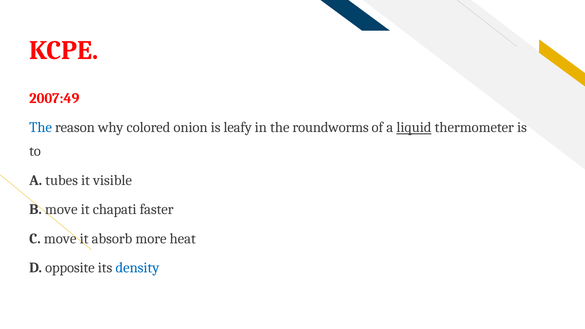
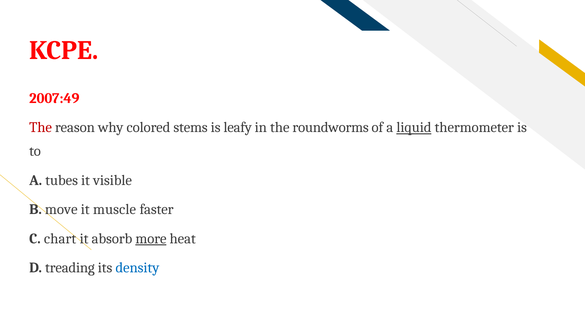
The at (41, 127) colour: blue -> red
onion: onion -> stems
chapati: chapati -> muscle
C move: move -> chart
more underline: none -> present
opposite: opposite -> treading
